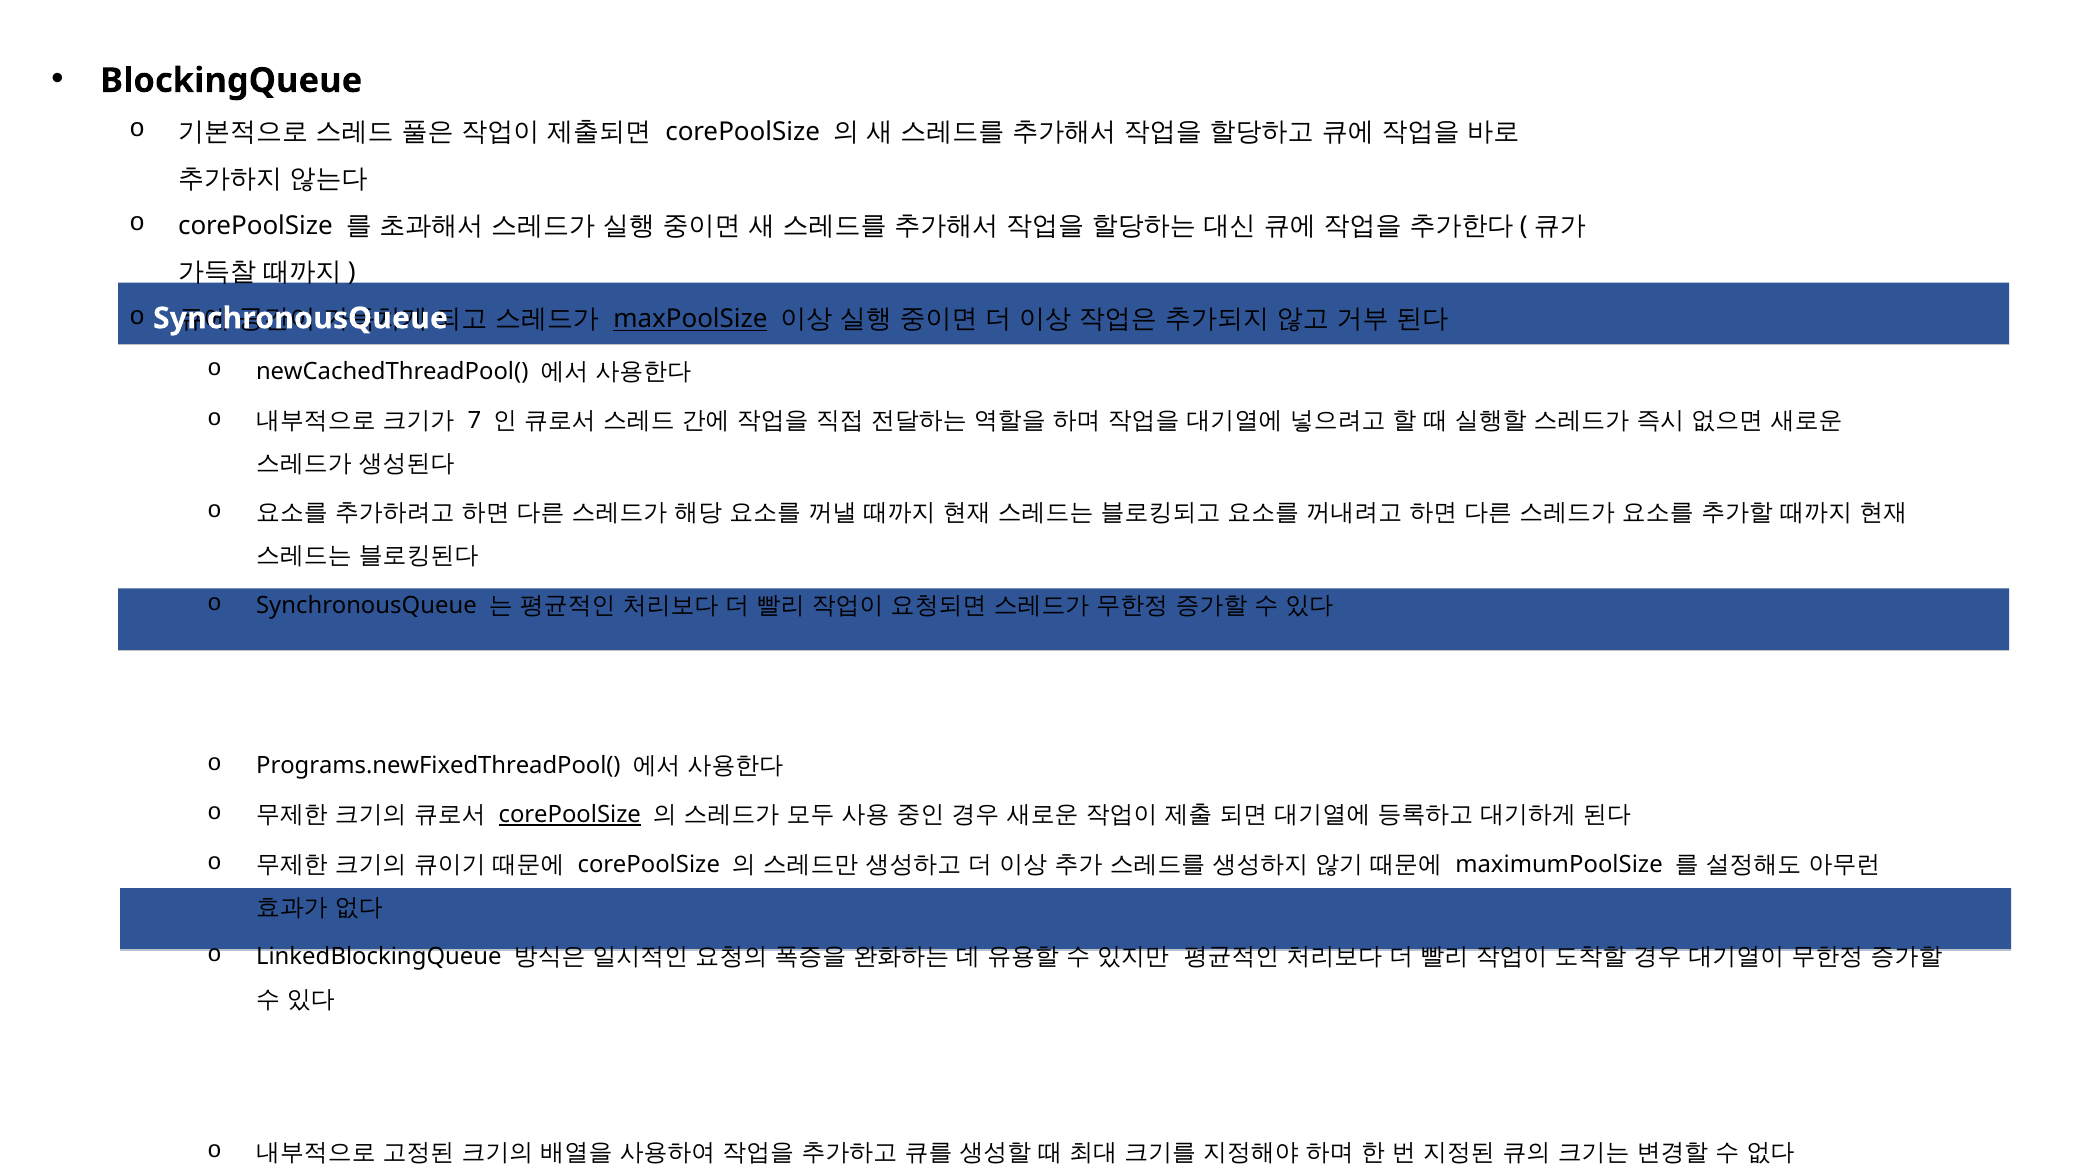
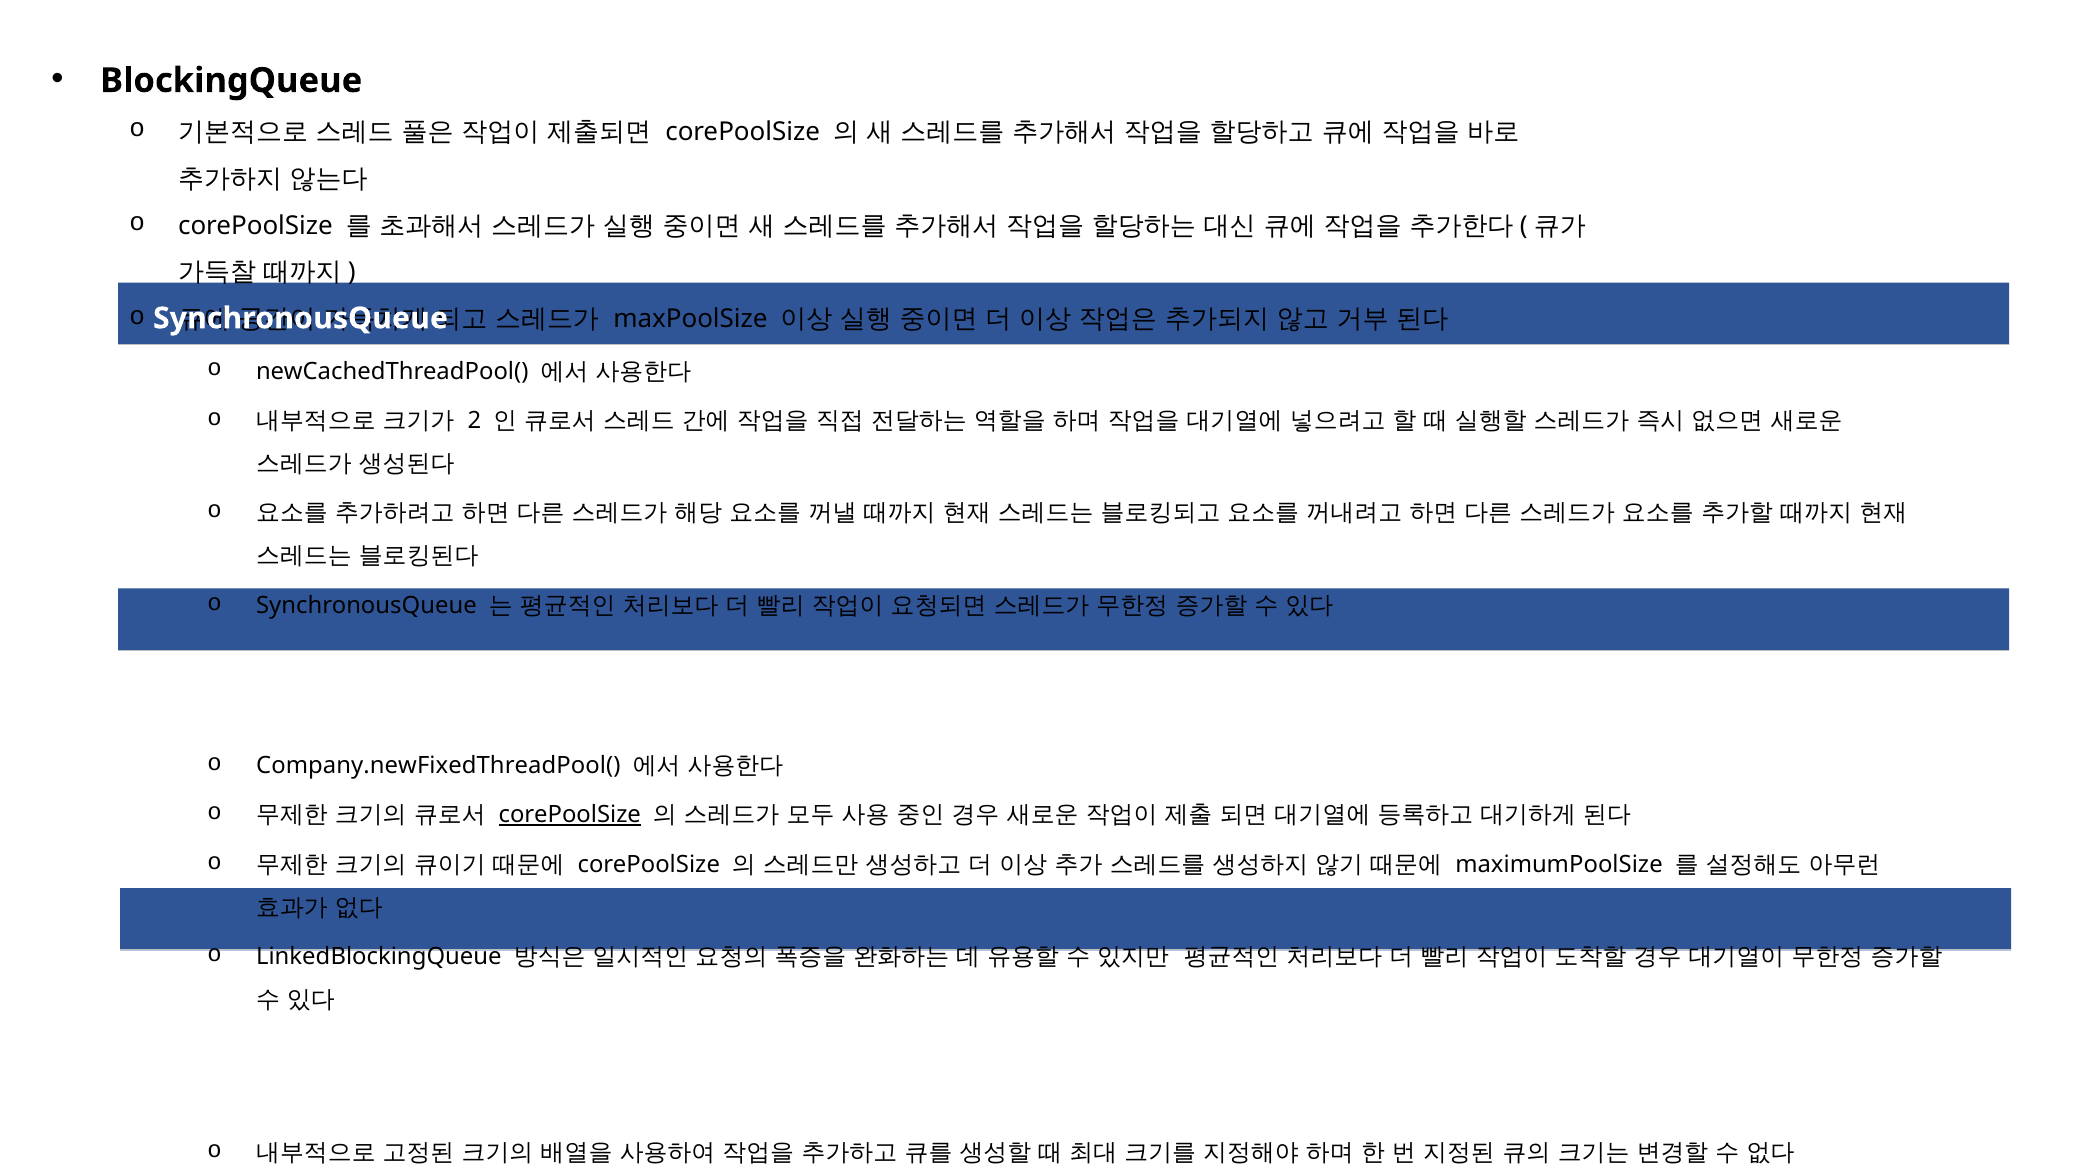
maxPoolSize underline: present -> none
7: 7 -> 2
Programs.newFixedThreadPool(: Programs.newFixedThreadPool( -> Company.newFixedThreadPool(
